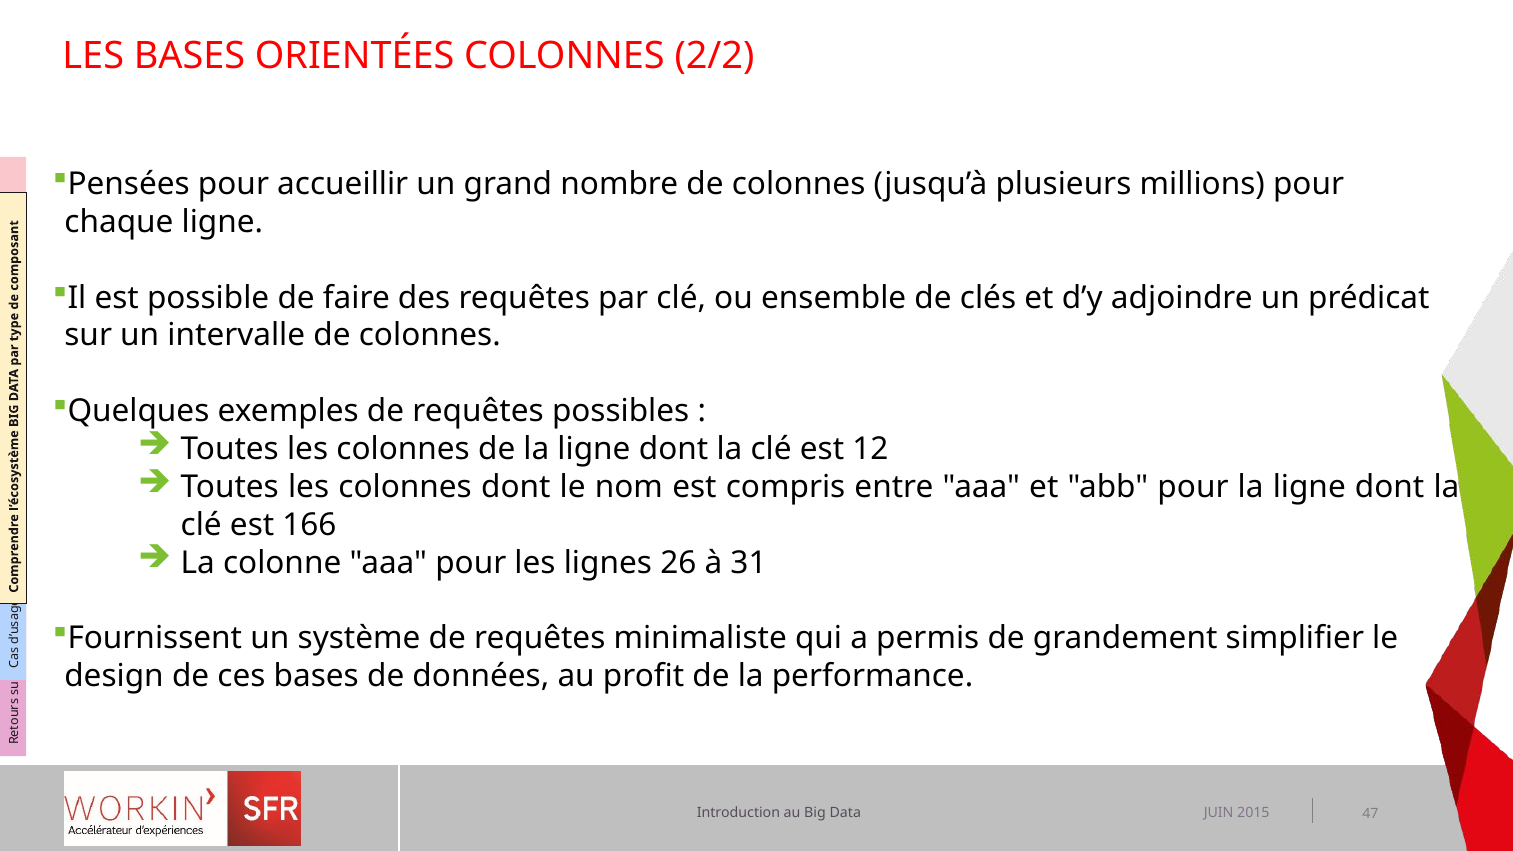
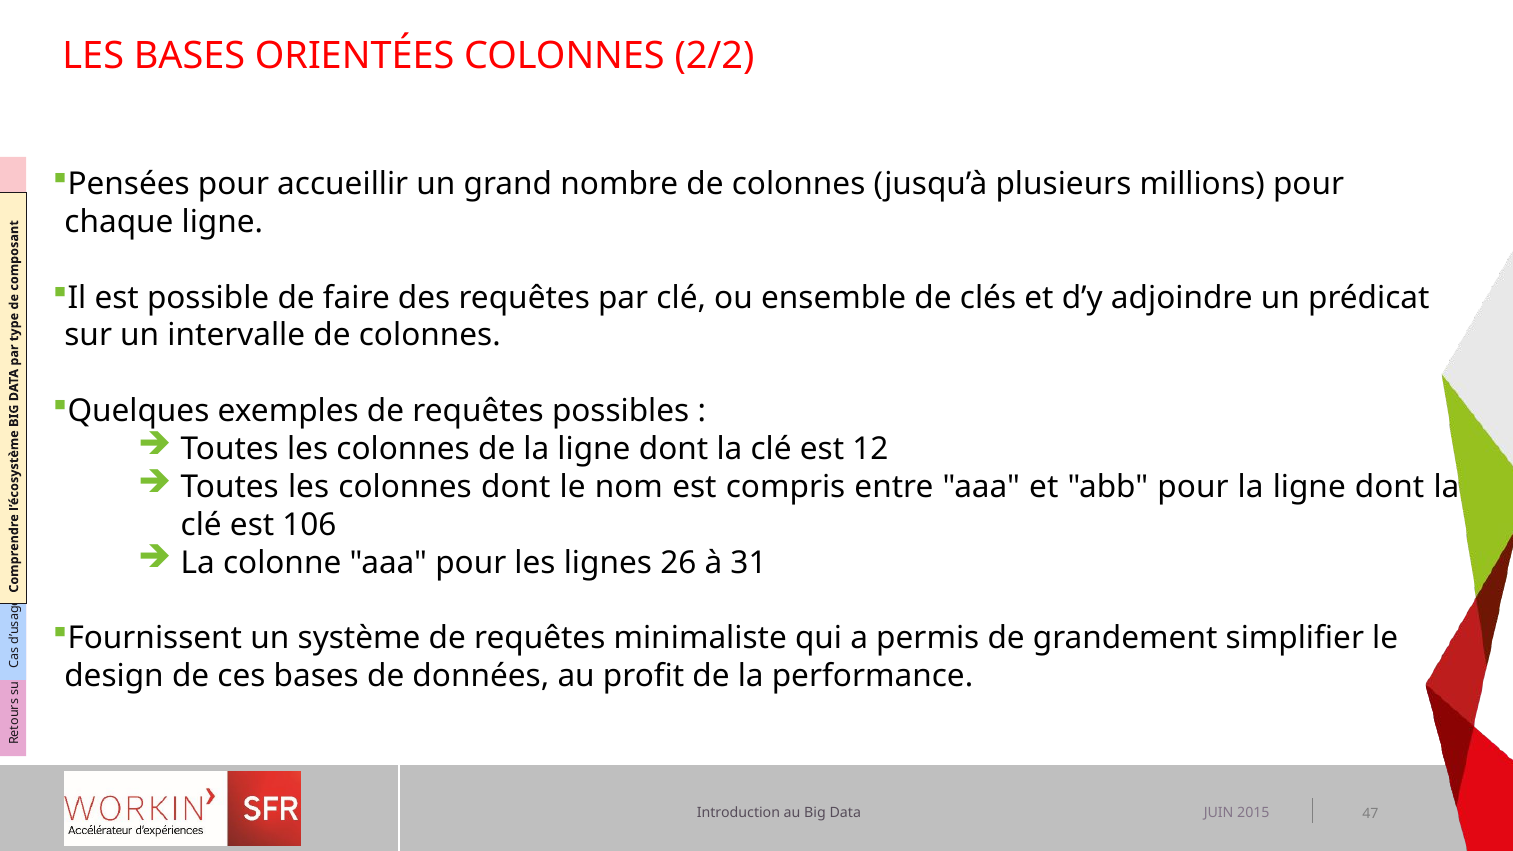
166: 166 -> 106
